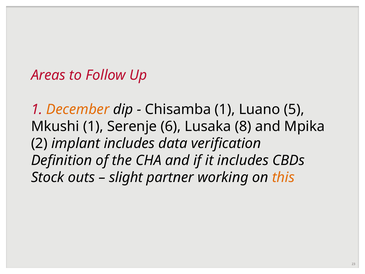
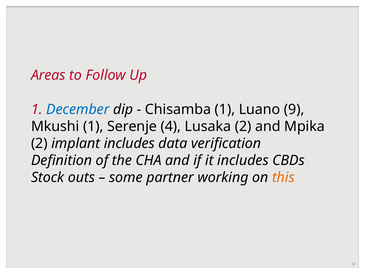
December colour: orange -> blue
5: 5 -> 9
6: 6 -> 4
Lusaka 8: 8 -> 2
slight: slight -> some
